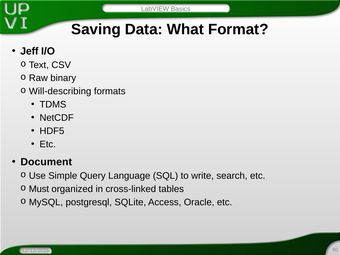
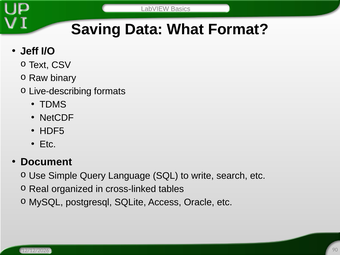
Will-describing: Will-describing -> Live-describing
Must: Must -> Real
